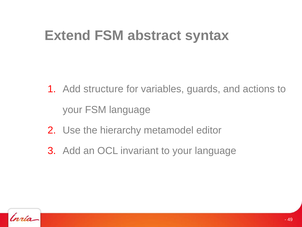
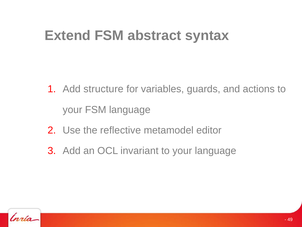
hierarchy: hierarchy -> reflective
